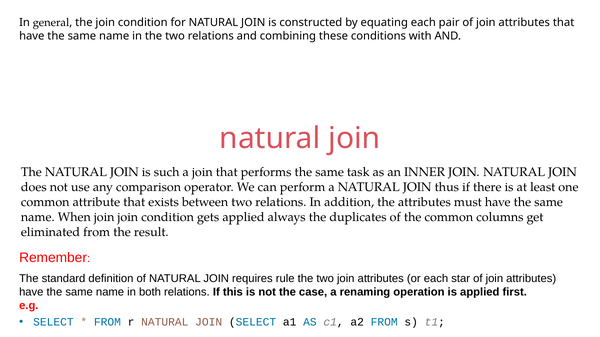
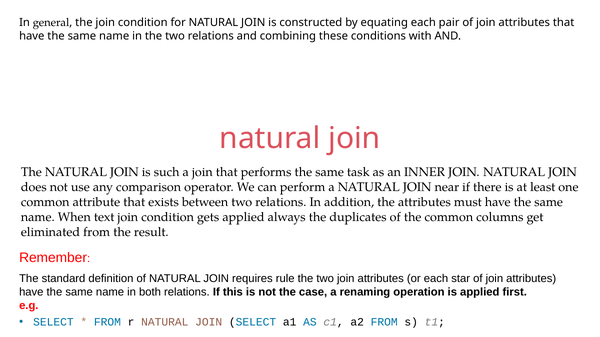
thus: thus -> near
When join: join -> text
